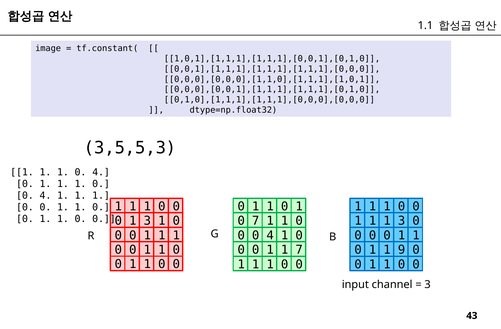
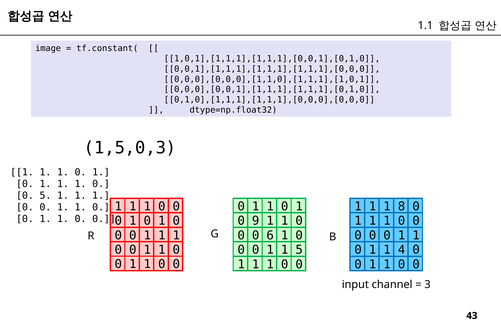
3,5,5,3: 3,5,5,3 -> 1,5,0,3
4 at (101, 172): 4 -> 1
4 at (45, 196): 4 -> 5
0 at (402, 206): 0 -> 8
3 at (147, 221): 3 -> 0
0 7: 7 -> 9
3 at (402, 221): 3 -> 0
4 at (270, 235): 4 -> 6
1 7: 7 -> 5
9: 9 -> 4
